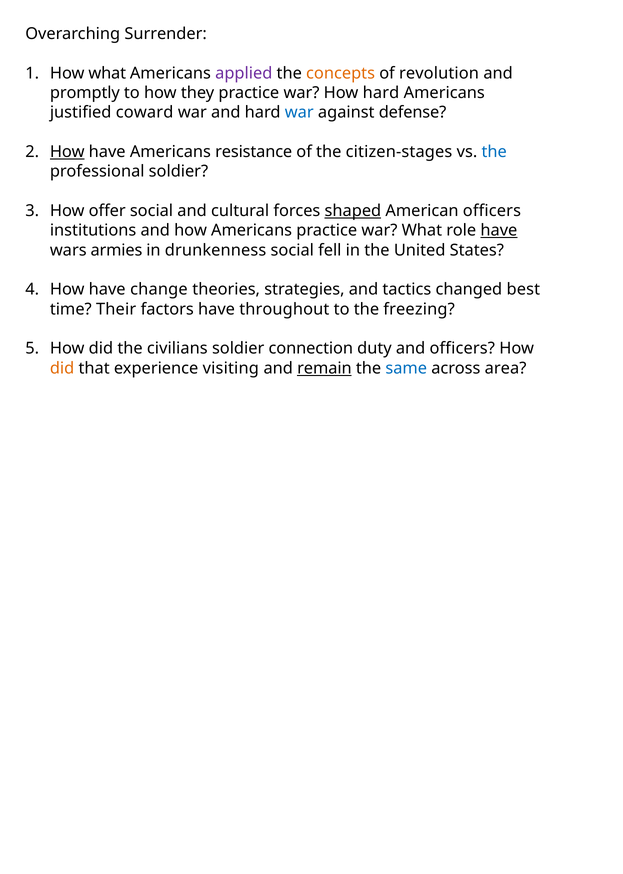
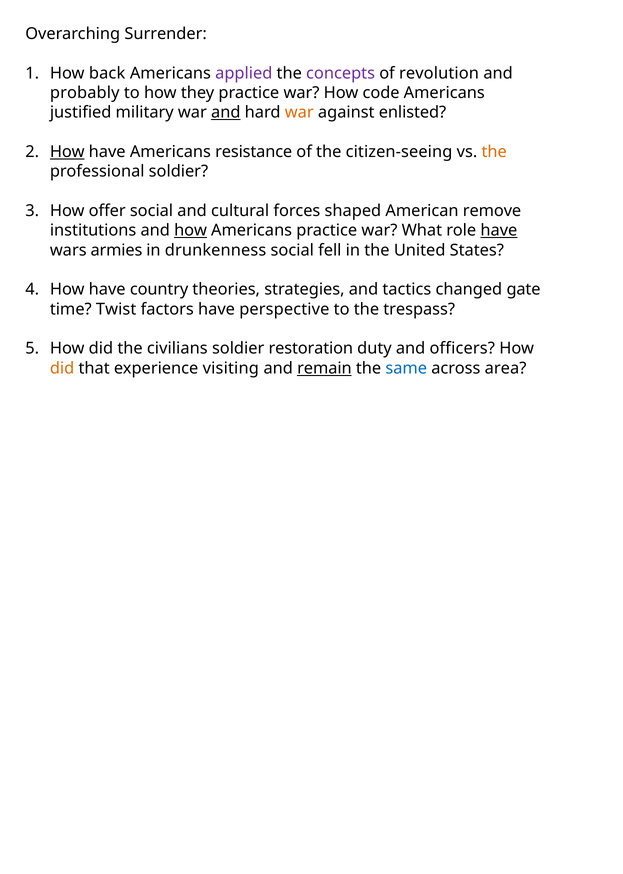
How what: what -> back
concepts colour: orange -> purple
promptly: promptly -> probably
How hard: hard -> code
coward: coward -> military
and at (226, 113) underline: none -> present
war at (299, 113) colour: blue -> orange
defense: defense -> enlisted
citizen-stages: citizen-stages -> citizen-seeing
the at (494, 152) colour: blue -> orange
shaped underline: present -> none
American officers: officers -> remove
how at (191, 231) underline: none -> present
change: change -> country
best: best -> gate
Their: Their -> Twist
throughout: throughout -> perspective
freezing: freezing -> trespass
connection: connection -> restoration
